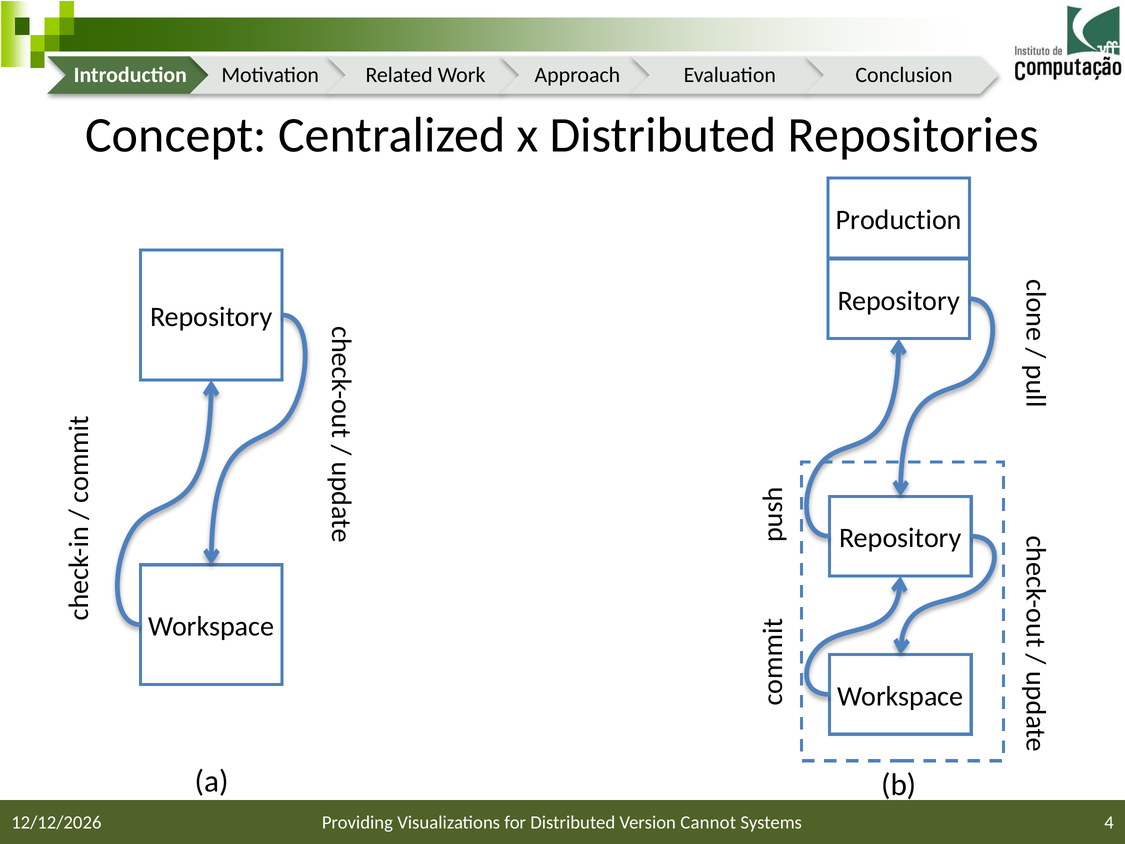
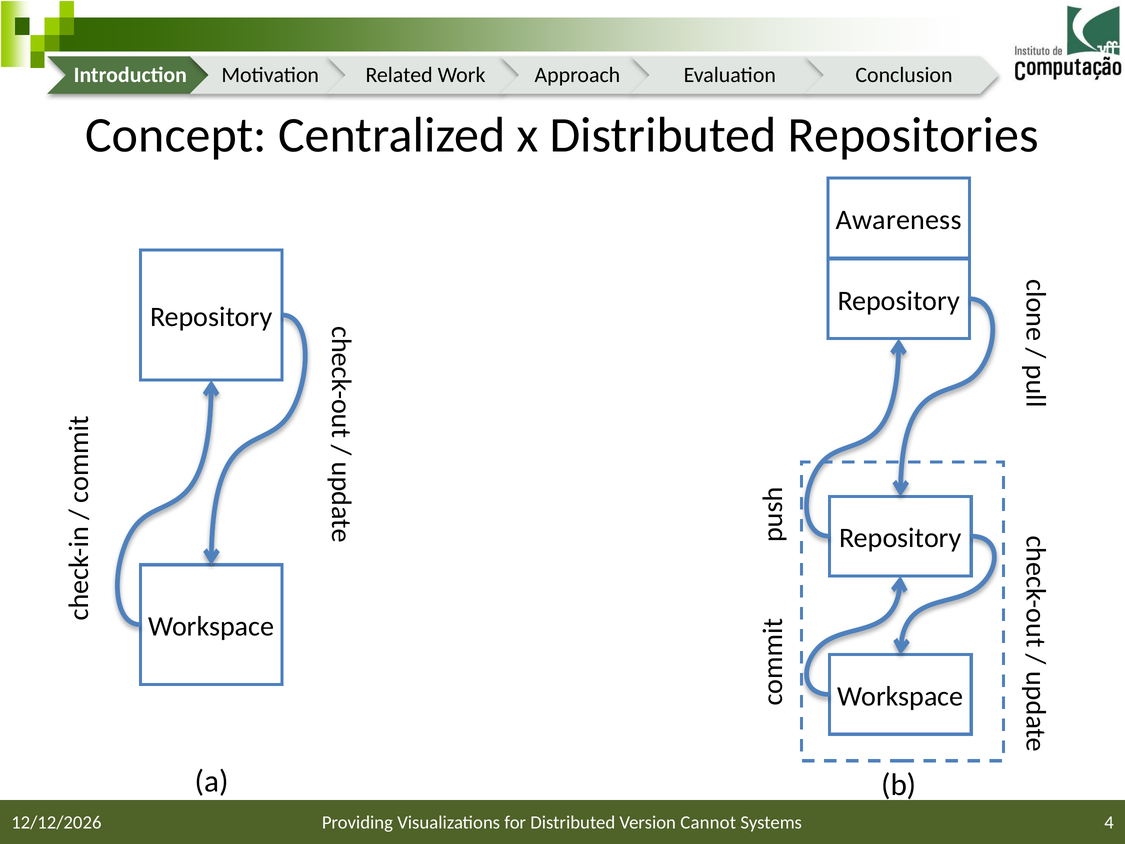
Production: Production -> Awareness
